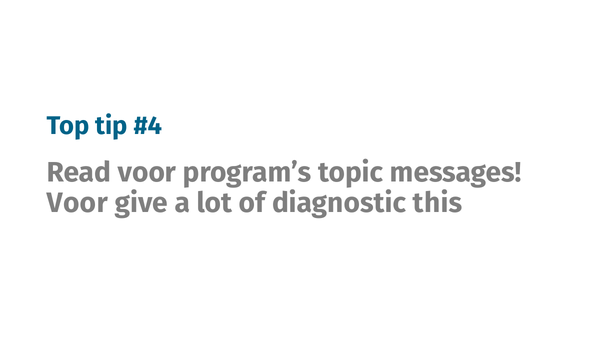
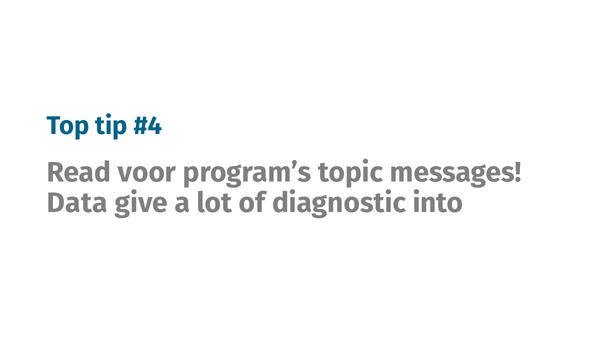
Voor at (77, 203): Voor -> Data
this: this -> into
